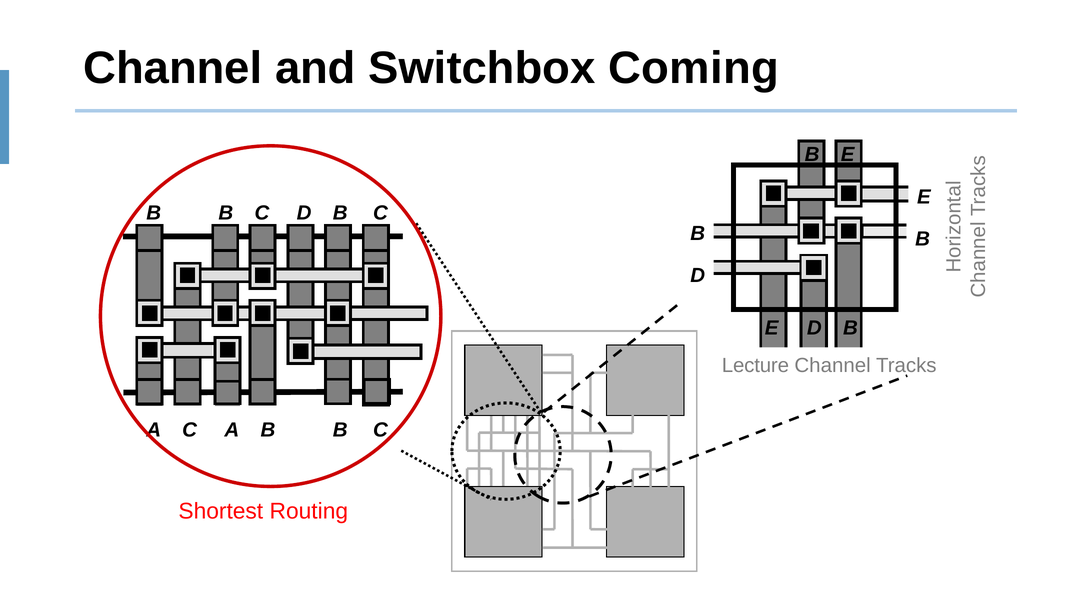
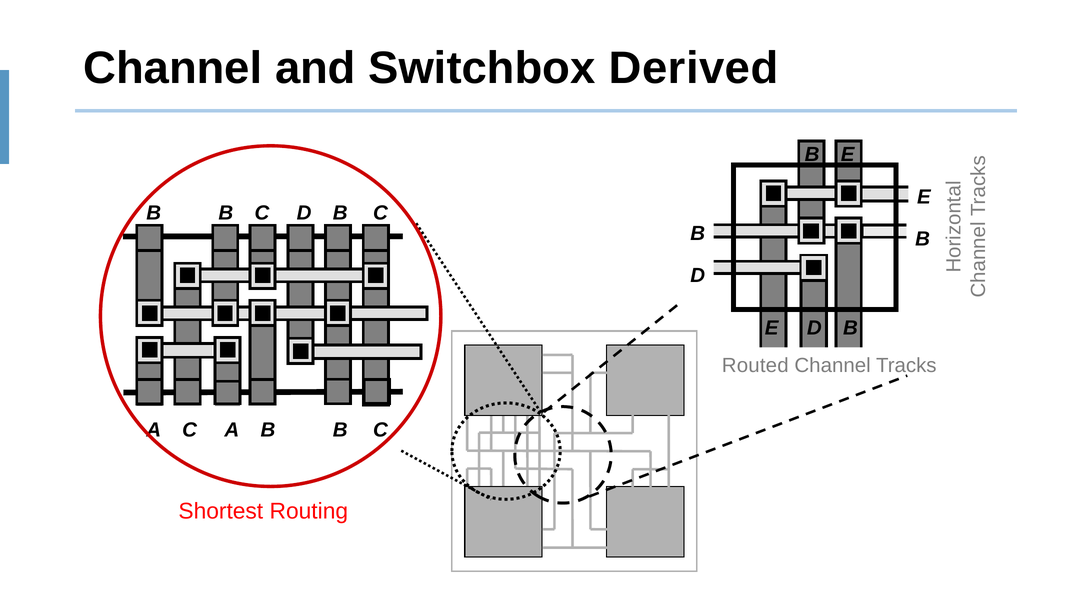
Coming: Coming -> Derived
Lecture: Lecture -> Routed
